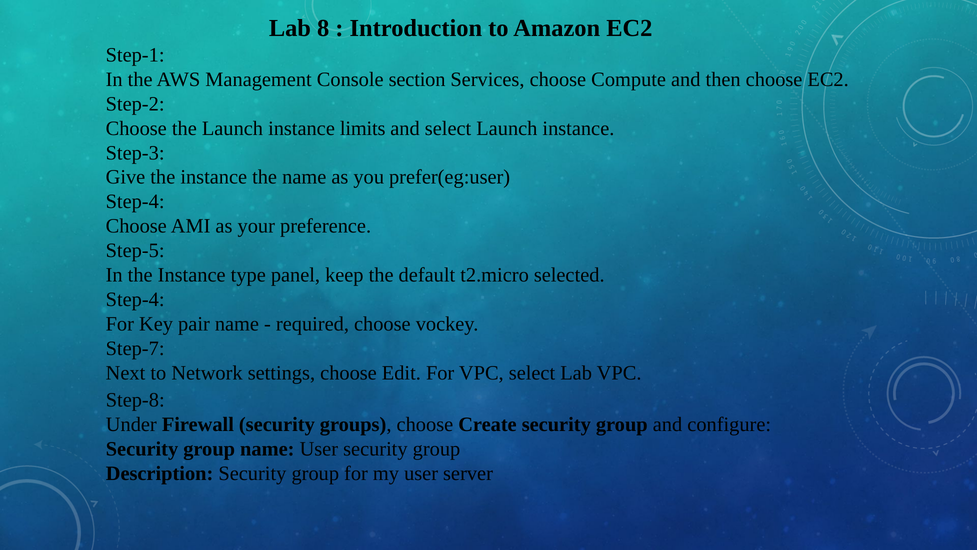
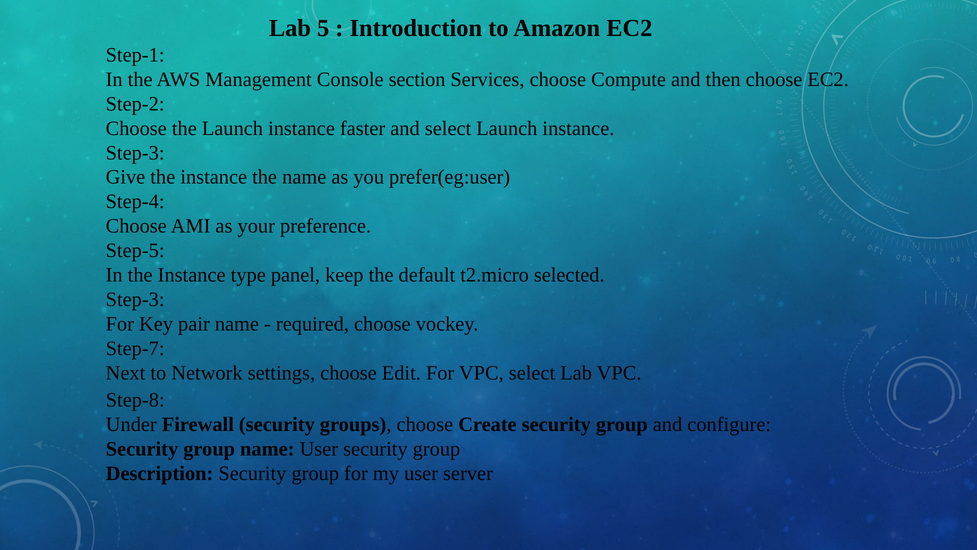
8: 8 -> 5
limits: limits -> faster
Step-4 at (135, 299): Step-4 -> Step-3
